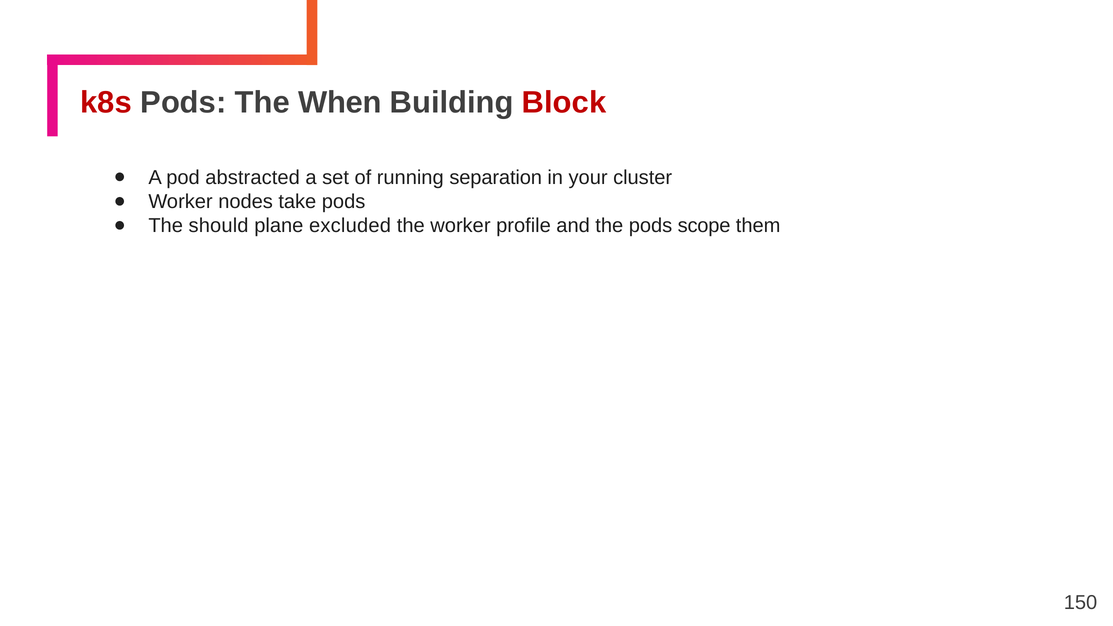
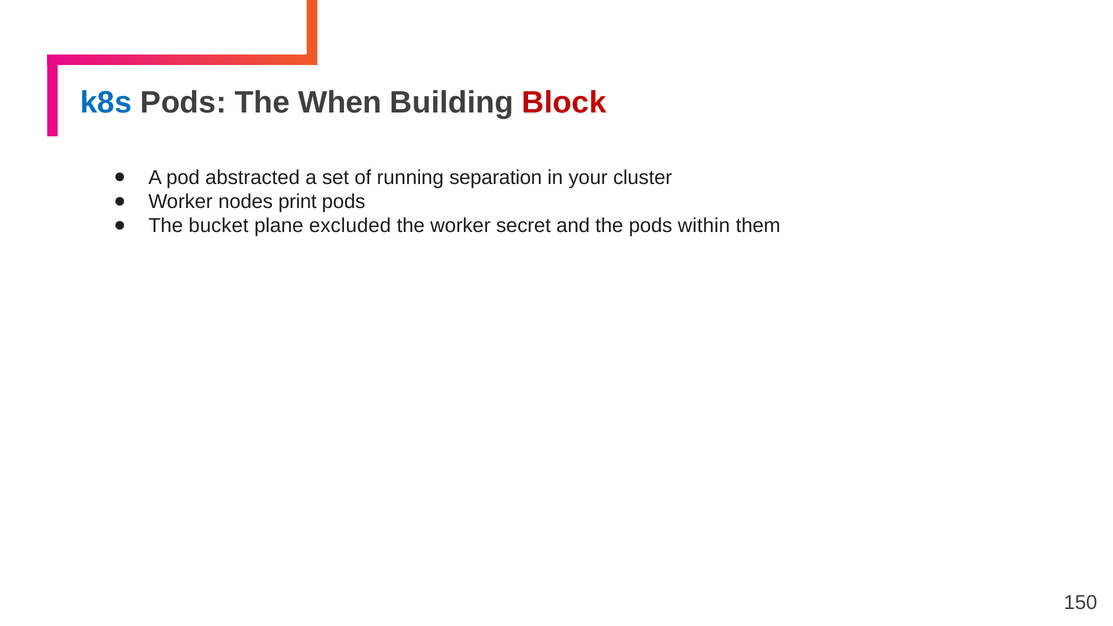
k8s colour: red -> blue
take: take -> print
should: should -> bucket
profile: profile -> secret
scope: scope -> within
